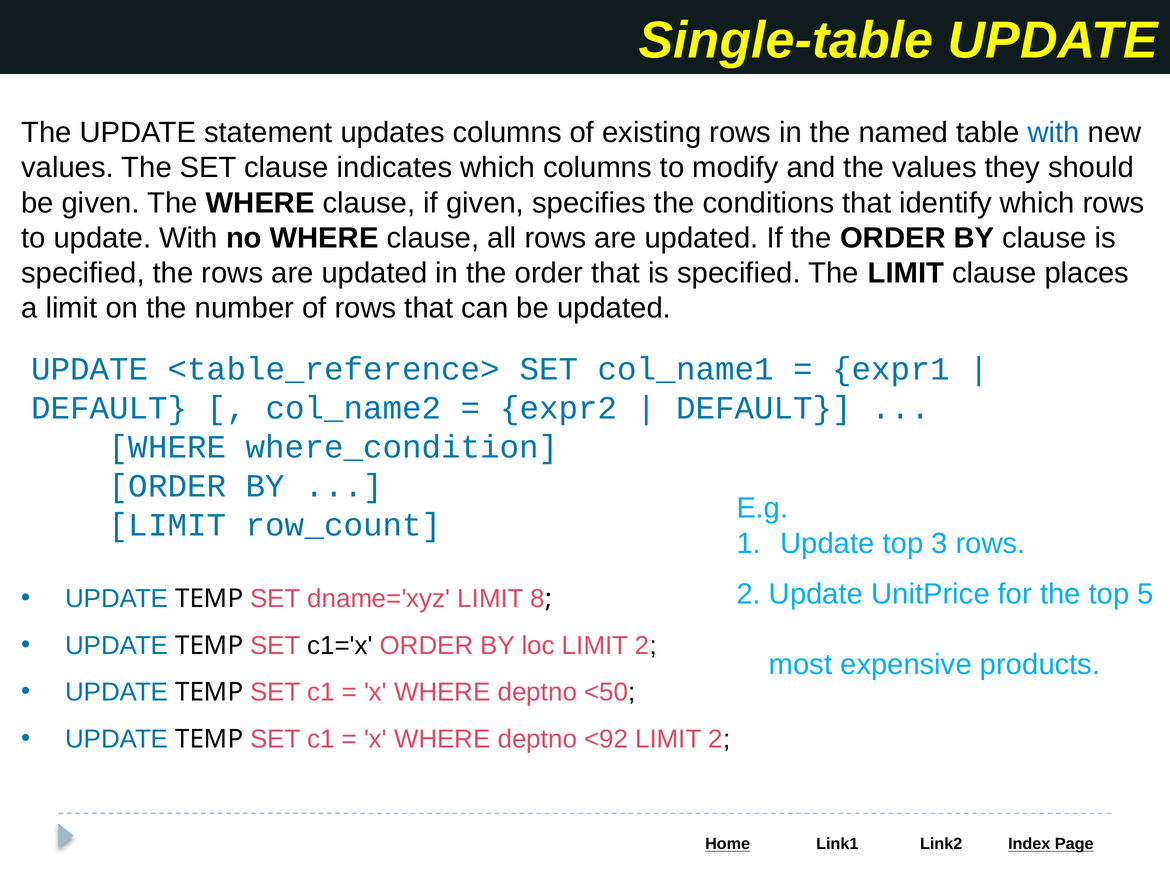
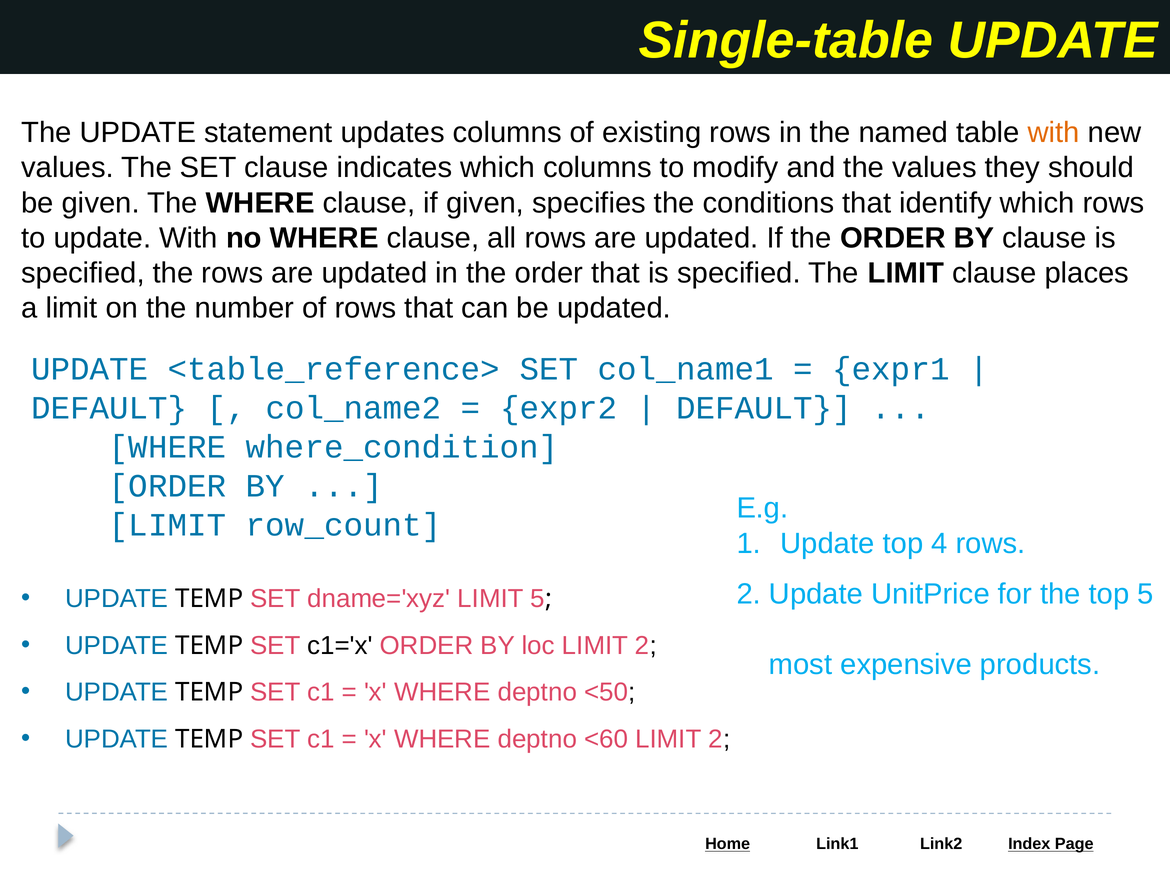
with at (1054, 133) colour: blue -> orange
3: 3 -> 4
LIMIT 8: 8 -> 5
<92: <92 -> <60
